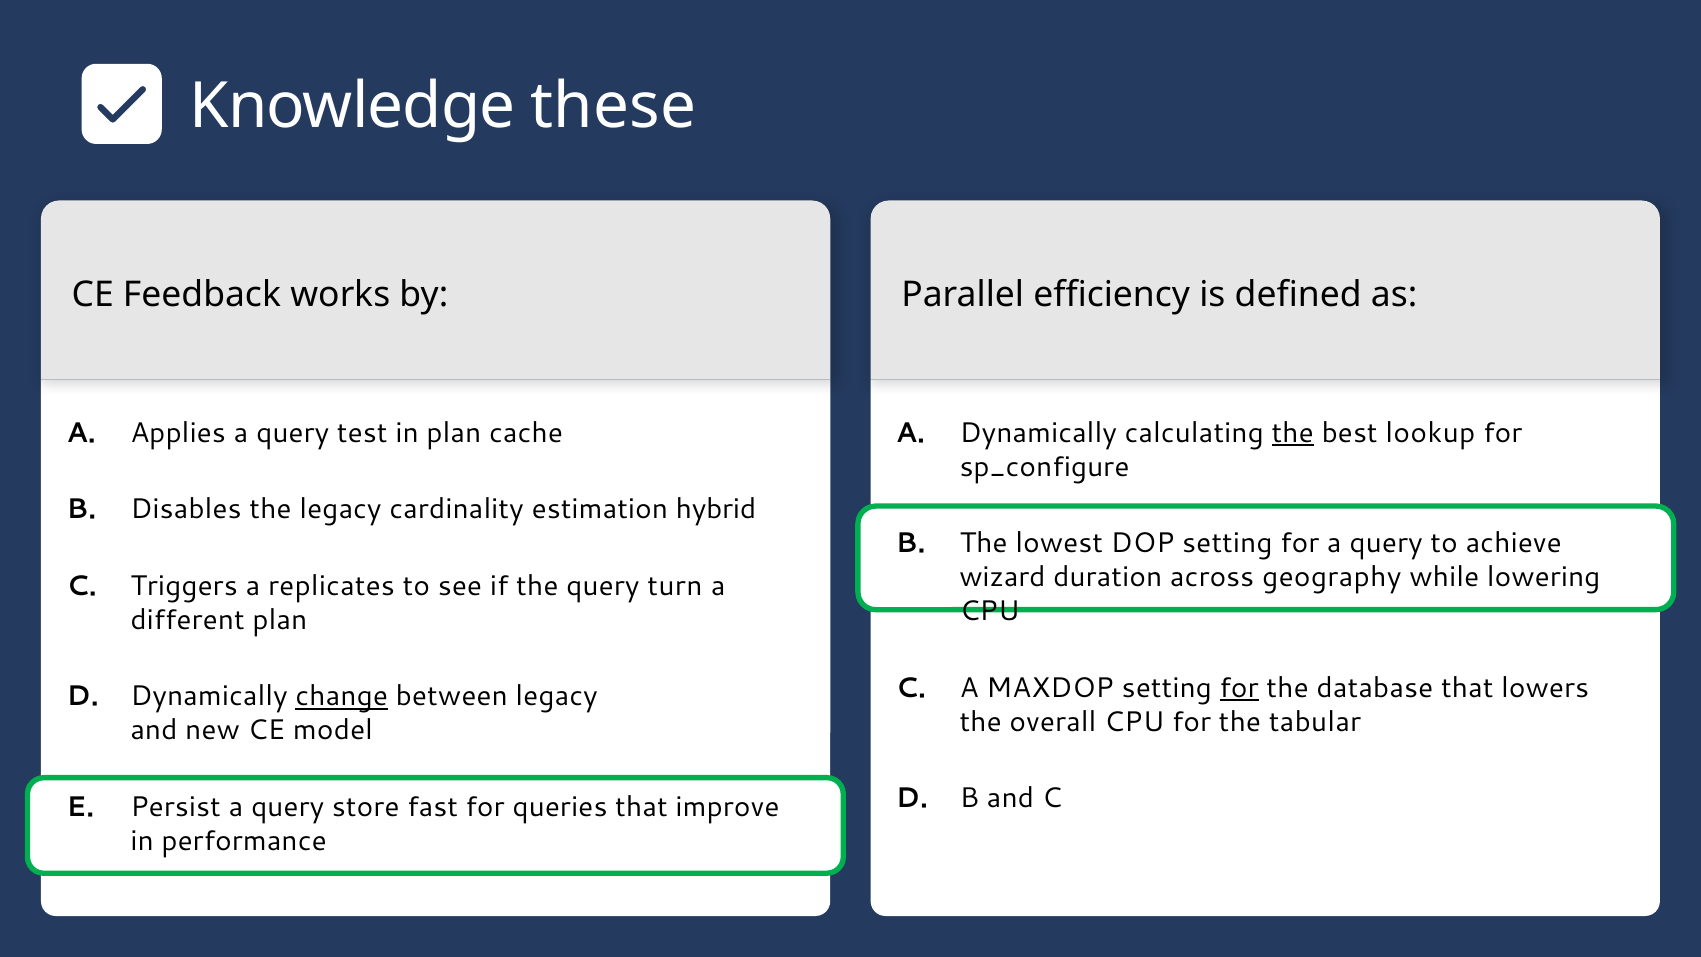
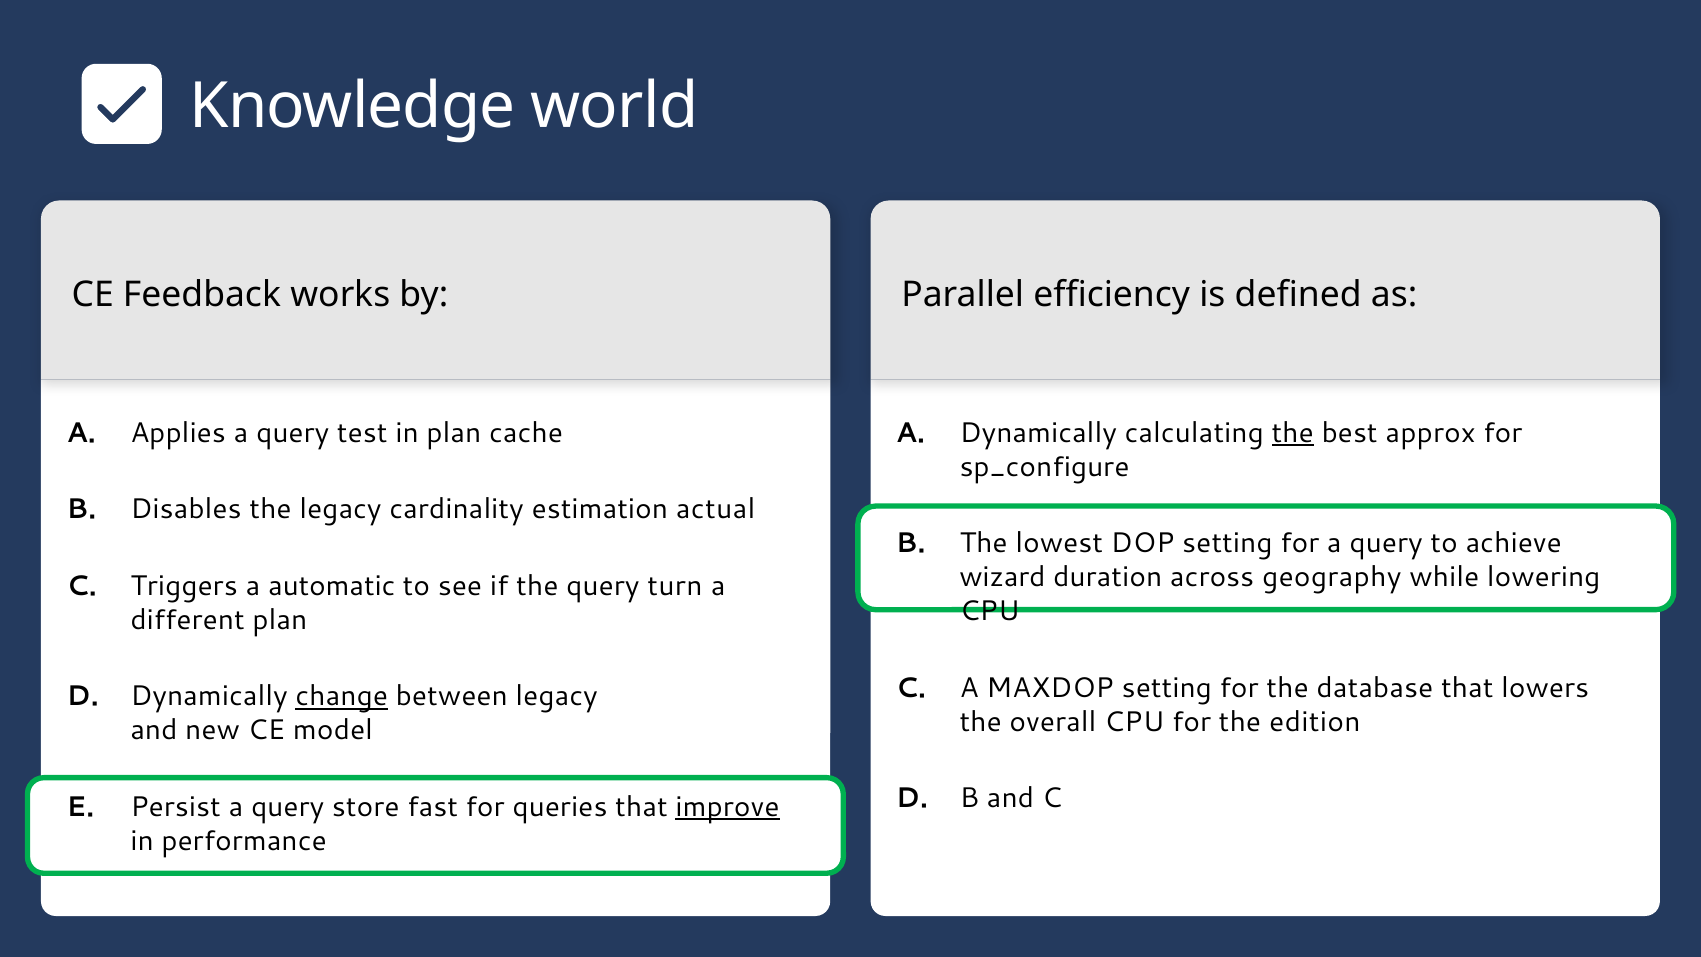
these: these -> world
lookup: lookup -> approx
hybrid: hybrid -> actual
replicates: replicates -> automatic
for at (1239, 688) underline: present -> none
tabular: tabular -> edition
improve underline: none -> present
